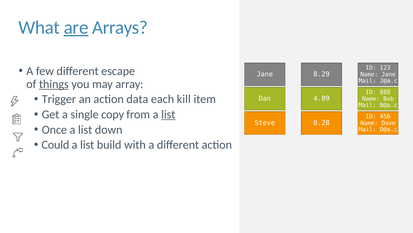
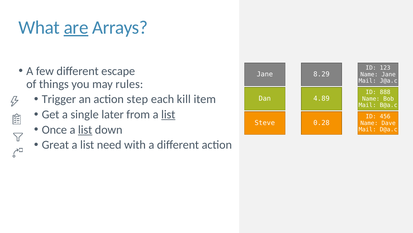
things underline: present -> none
array: array -> rules
data: data -> step
copy: copy -> later
list at (85, 129) underline: none -> present
Could: Could -> Great
build: build -> need
